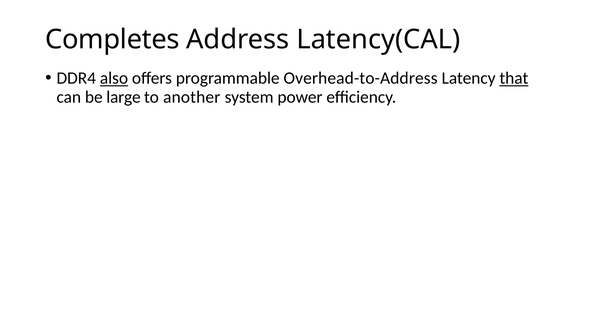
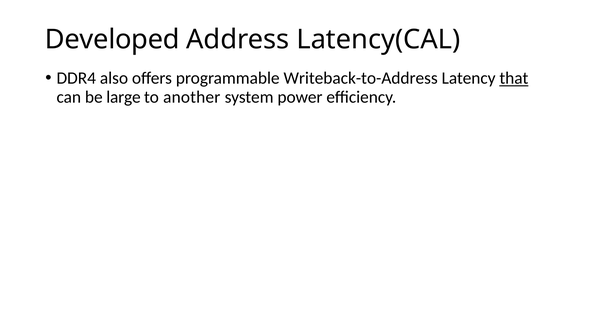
Completes: Completes -> Developed
also underline: present -> none
Overhead-to-Address: Overhead-to-Address -> Writeback-to-Address
